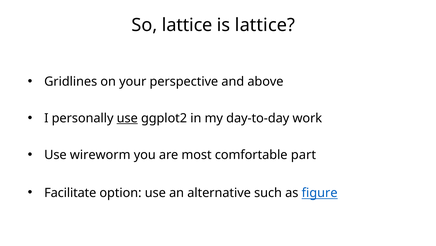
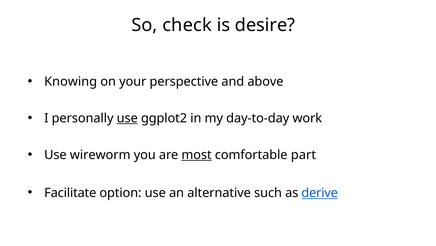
So lattice: lattice -> check
is lattice: lattice -> desire
Gridlines: Gridlines -> Knowing
most underline: none -> present
figure: figure -> derive
